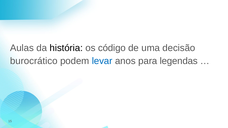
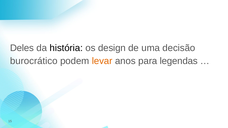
Aulas: Aulas -> Deles
código: código -> design
levar colour: blue -> orange
